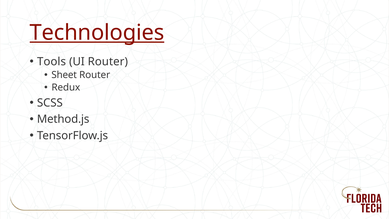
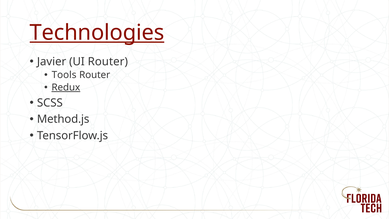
Tools: Tools -> Javier
Sheet: Sheet -> Tools
Redux underline: none -> present
